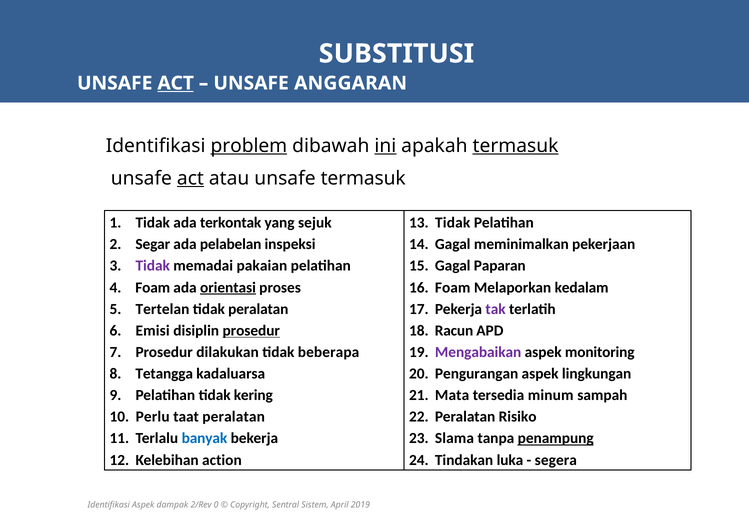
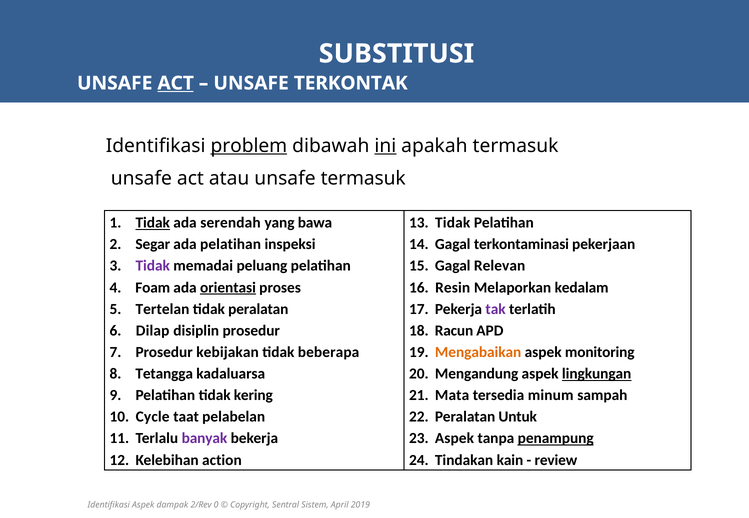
ANGGARAN: ANGGARAN -> TERKONTAK
termasuk at (516, 146) underline: present -> none
act at (190, 179) underline: present -> none
Tidak at (153, 223) underline: none -> present
terkontak: terkontak -> serendah
sejuk: sejuk -> bawa
ada pelabelan: pelabelan -> pelatihan
meminimalkan: meminimalkan -> terkontaminasi
pakaian: pakaian -> peluang
Paparan: Paparan -> Relevan
Foam at (453, 288): Foam -> Resin
Emisi: Emisi -> Dilap
prosedur at (251, 331) underline: present -> none
dilakukan: dilakukan -> kebijakan
Mengabaikan colour: purple -> orange
Pengurangan: Pengurangan -> Mengandung
lingkungan underline: none -> present
Perlu: Perlu -> Cycle
taat peralatan: peralatan -> pelabelan
Risiko: Risiko -> Untuk
banyak colour: blue -> purple
Slama at (454, 439): Slama -> Aspek
luka: luka -> kain
segera: segera -> review
